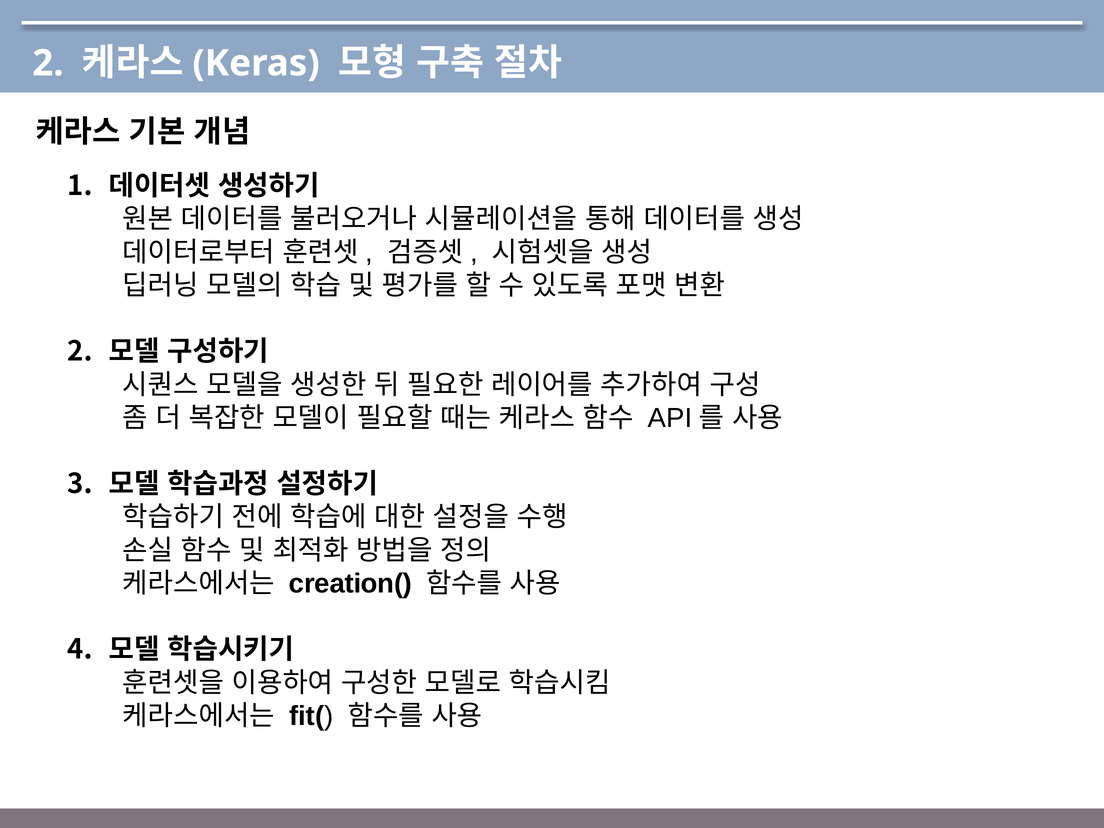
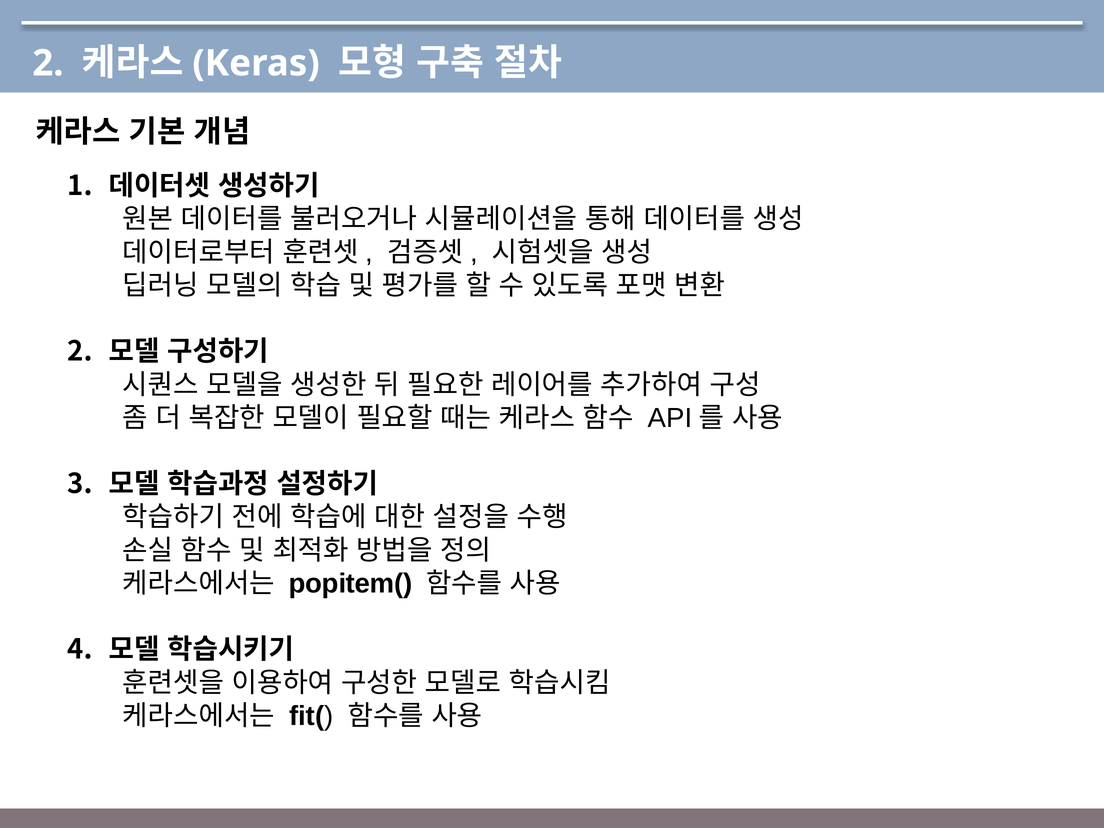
creation(: creation( -> popitem(
